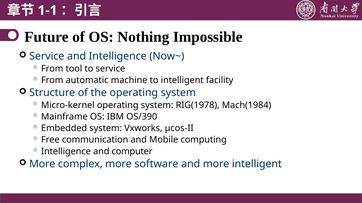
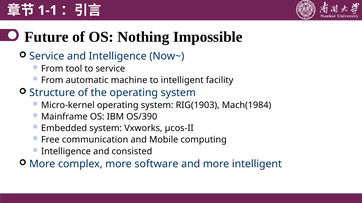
RIG(1978: RIG(1978 -> RIG(1903
computer: computer -> consisted
